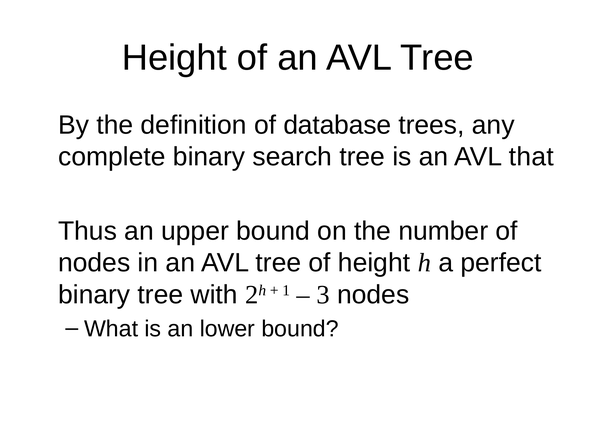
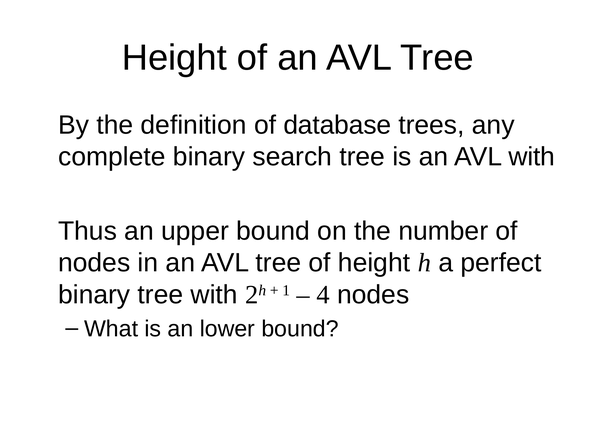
AVL that: that -> with
3: 3 -> 4
